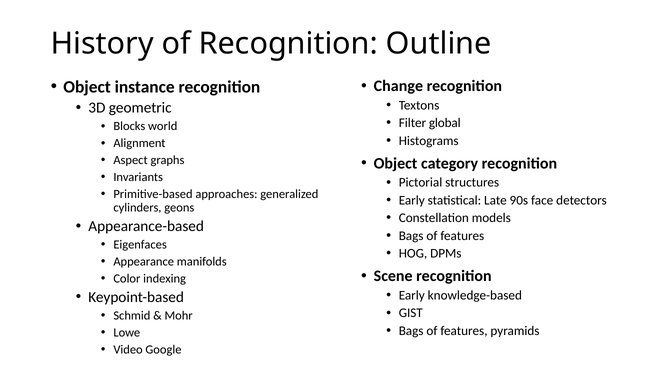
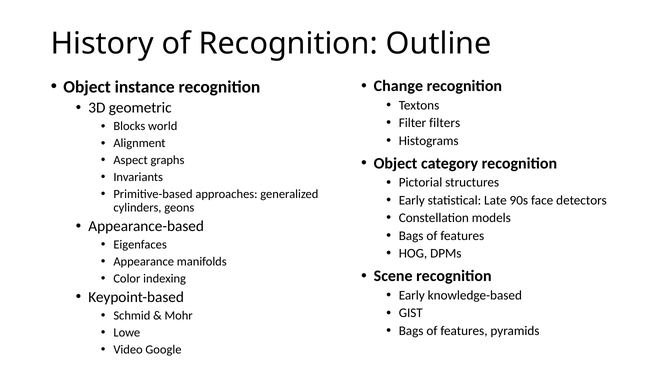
global: global -> filters
